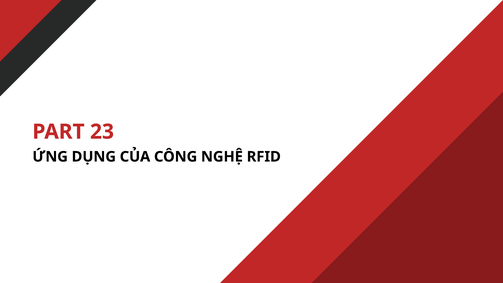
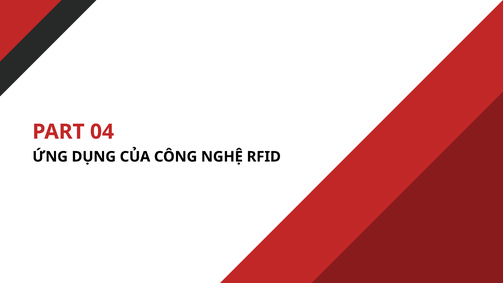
23: 23 -> 04
